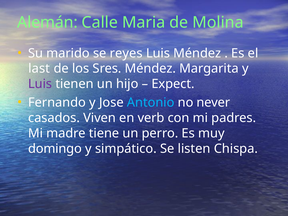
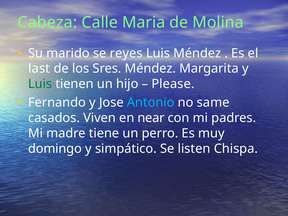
Alemán: Alemán -> Cabeza
Luis at (40, 84) colour: purple -> green
Expect: Expect -> Please
never: never -> same
verb: verb -> near
